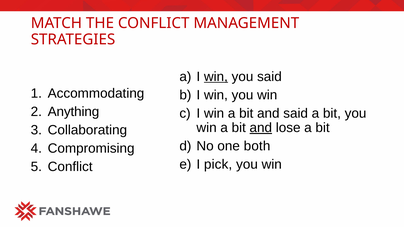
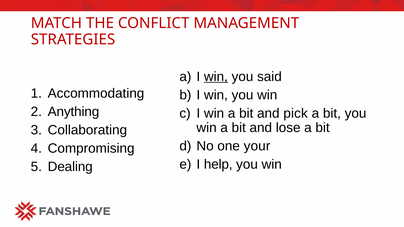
and said: said -> pick
and at (261, 128) underline: present -> none
both: both -> your
pick: pick -> help
Conflict at (70, 167): Conflict -> Dealing
